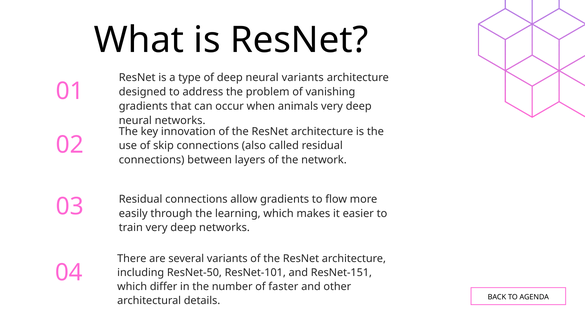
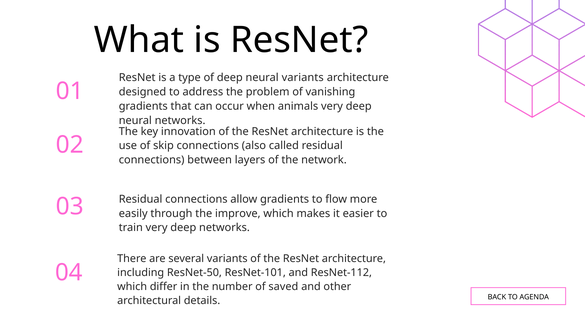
learning: learning -> improve
ResNet-151: ResNet-151 -> ResNet-112
faster: faster -> saved
